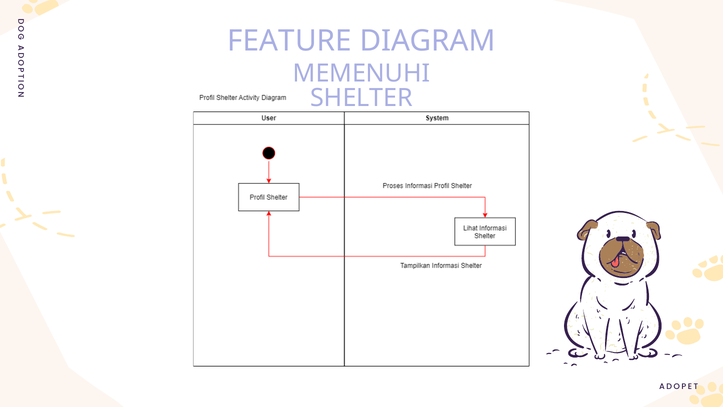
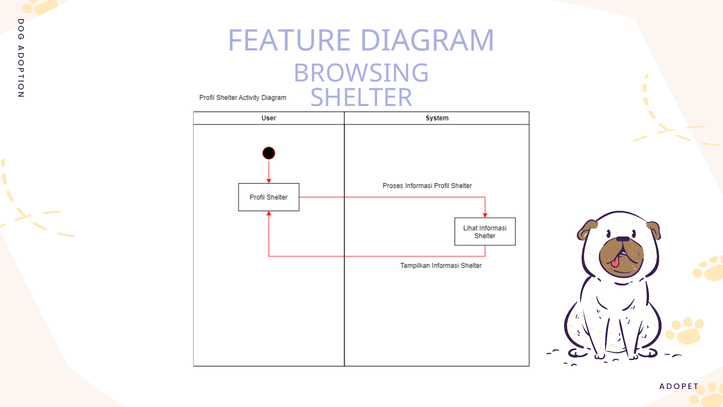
MEMENUHI: MEMENUHI -> BROWSING
